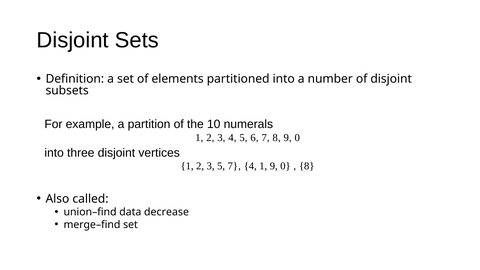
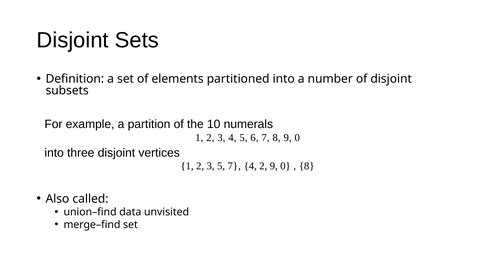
4 1: 1 -> 2
decrease: decrease -> unvisited
